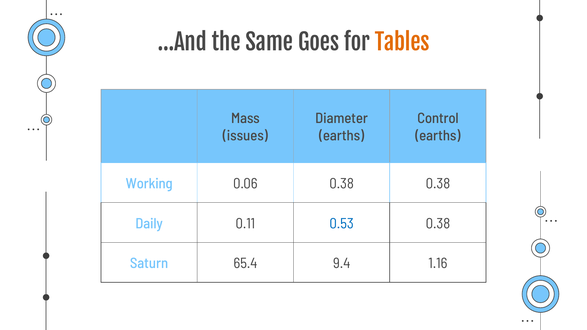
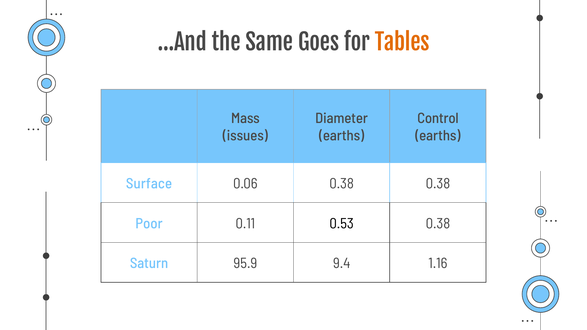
Working: Working -> Surface
Daily: Daily -> Poor
0.53 colour: blue -> black
65.4: 65.4 -> 95.9
